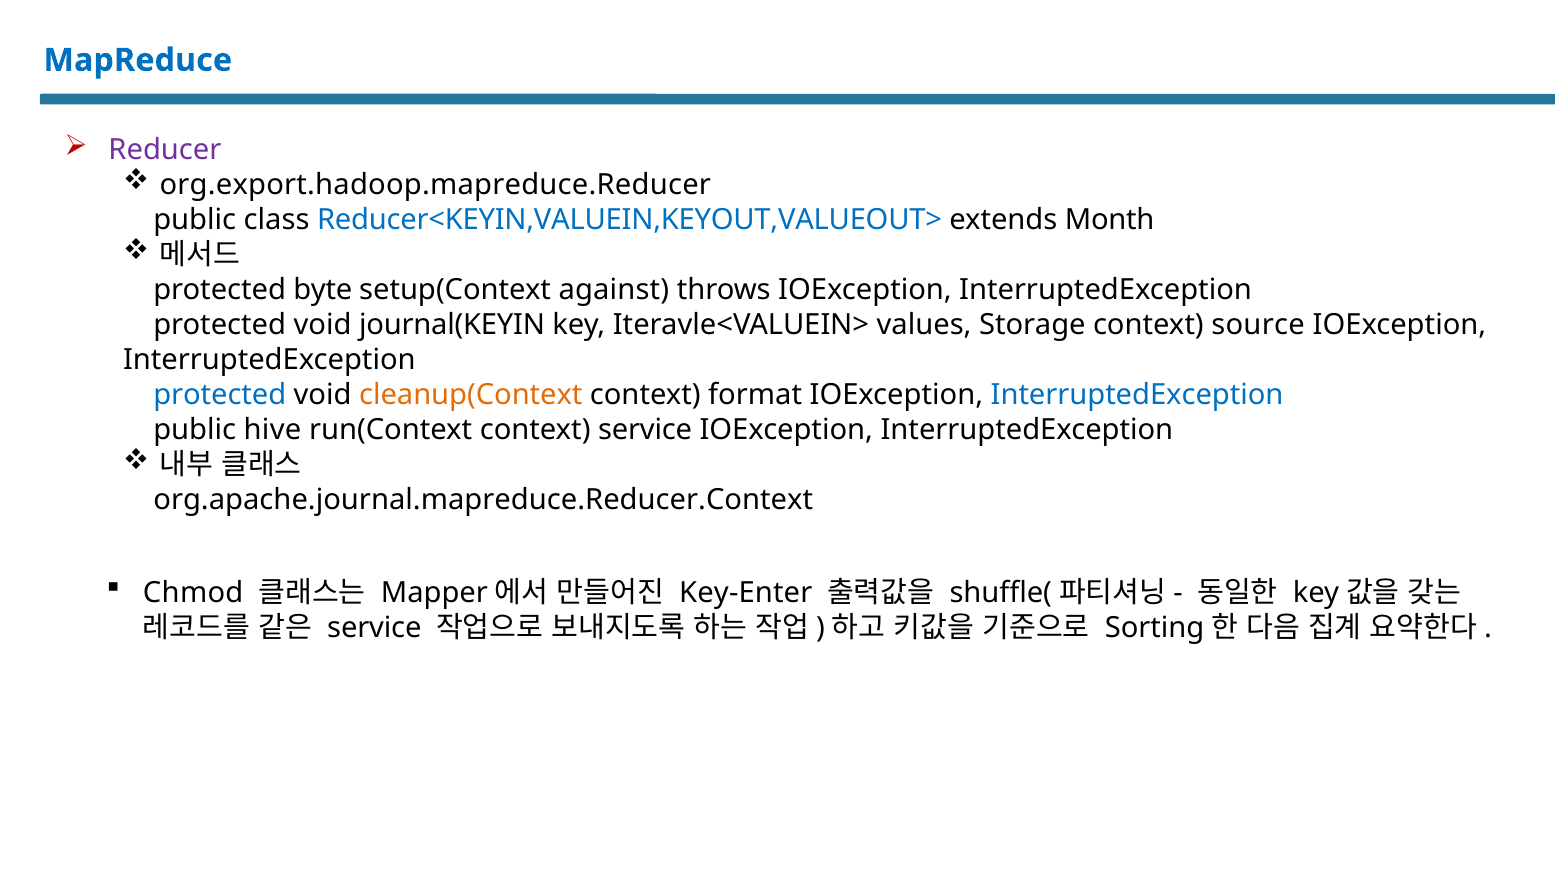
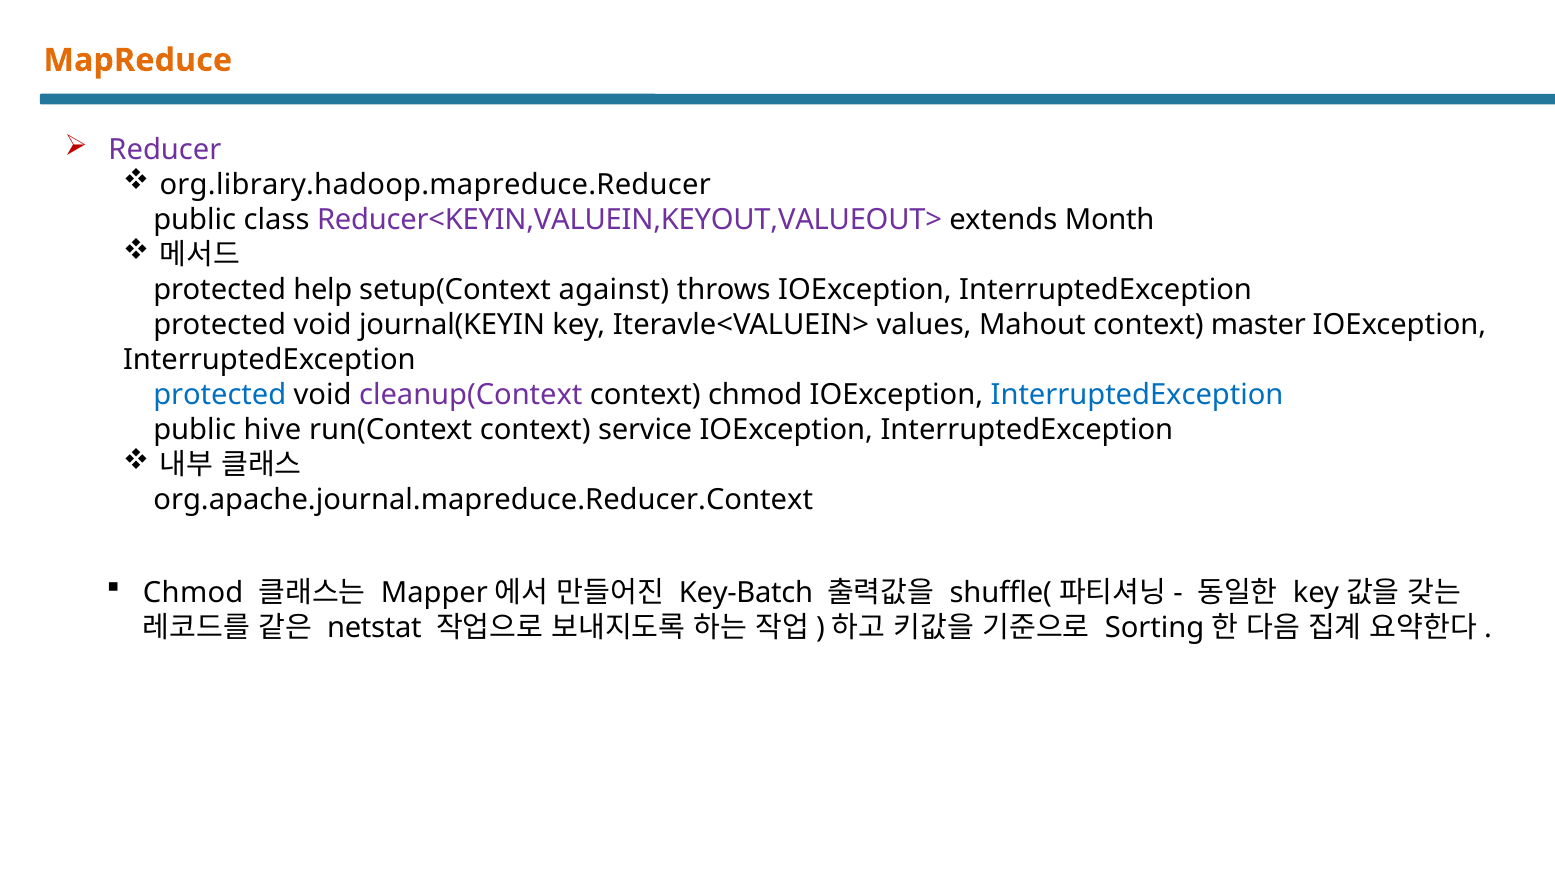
MapReduce colour: blue -> orange
org.export.hadoop.mapreduce.Reducer: org.export.hadoop.mapreduce.Reducer -> org.library.hadoop.mapreduce.Reducer
Reducer<KEYIN,VALUEIN,KEYOUT,VALUEOUT> colour: blue -> purple
byte: byte -> help
Storage: Storage -> Mahout
source: source -> master
cleanup(Context colour: orange -> purple
context format: format -> chmod
Key-Enter: Key-Enter -> Key-Batch
service at (374, 628): service -> netstat
